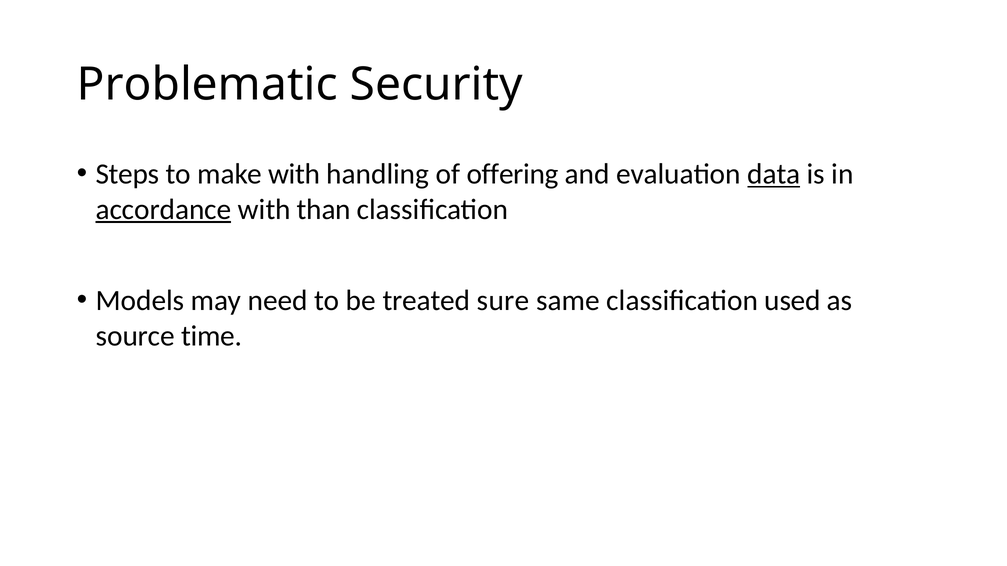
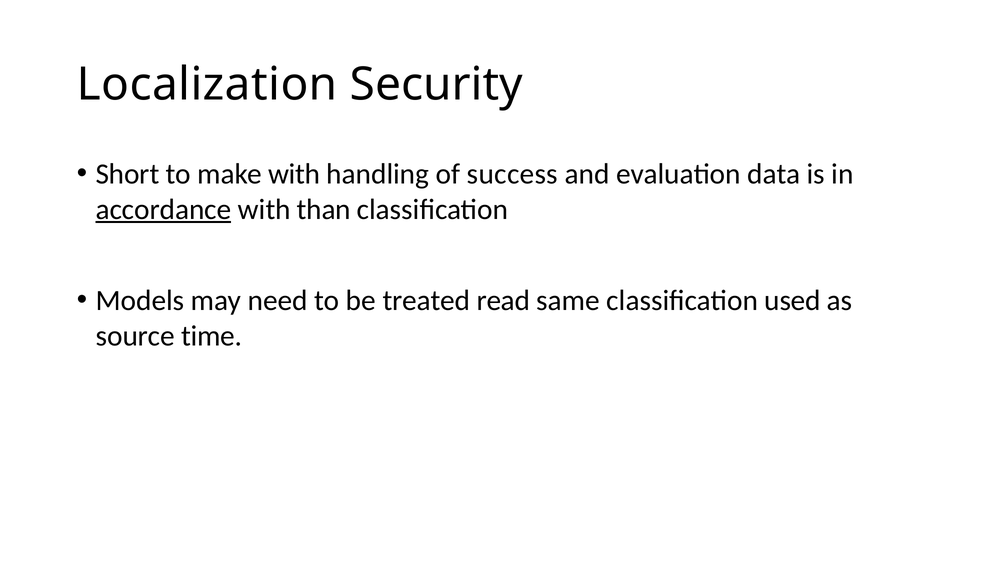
Problematic: Problematic -> Localization
Steps: Steps -> Short
offering: offering -> success
data underline: present -> none
sure: sure -> read
